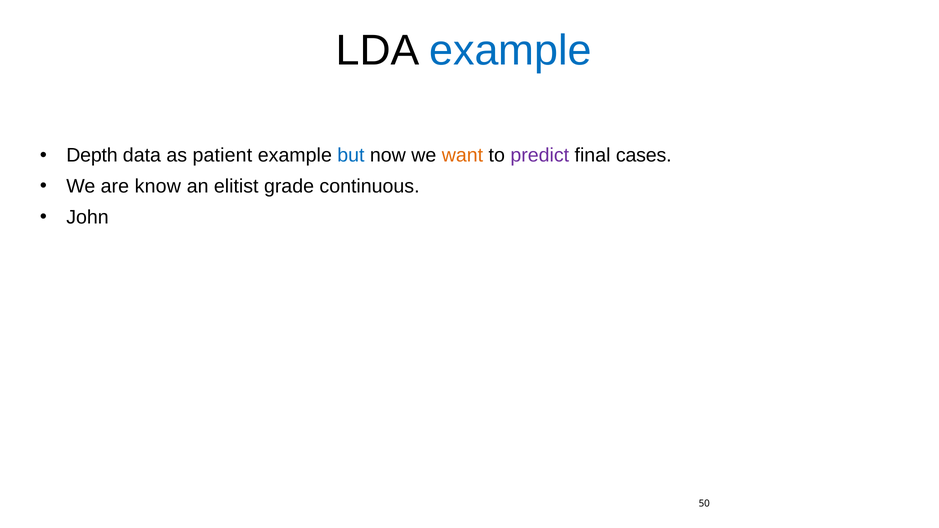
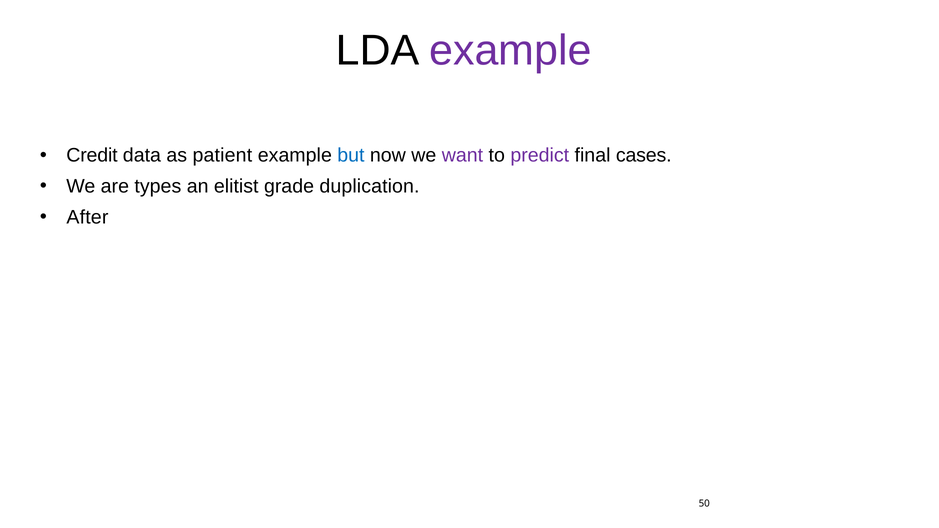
example at (510, 51) colour: blue -> purple
Depth: Depth -> Credit
want colour: orange -> purple
know: know -> types
continuous: continuous -> duplication
John: John -> After
